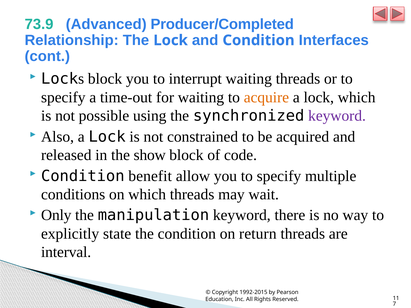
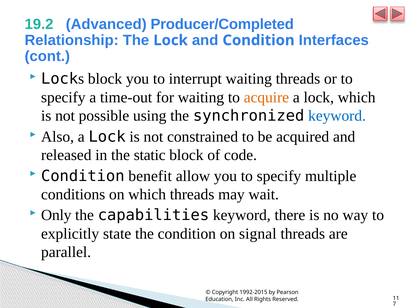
73.9: 73.9 -> 19.2
keyword at (337, 116) colour: purple -> blue
show: show -> static
manipulation: manipulation -> capabilities
return: return -> signal
interval: interval -> parallel
